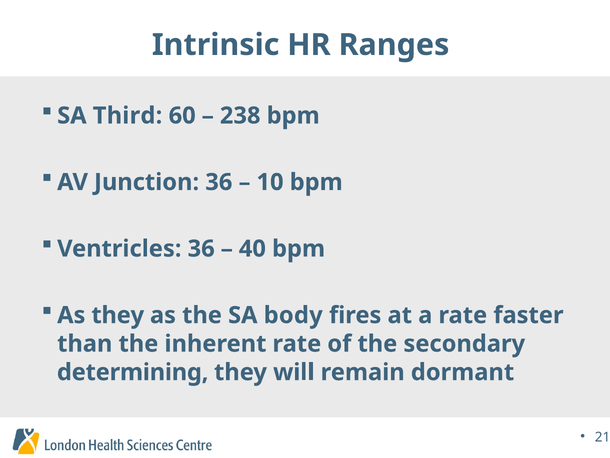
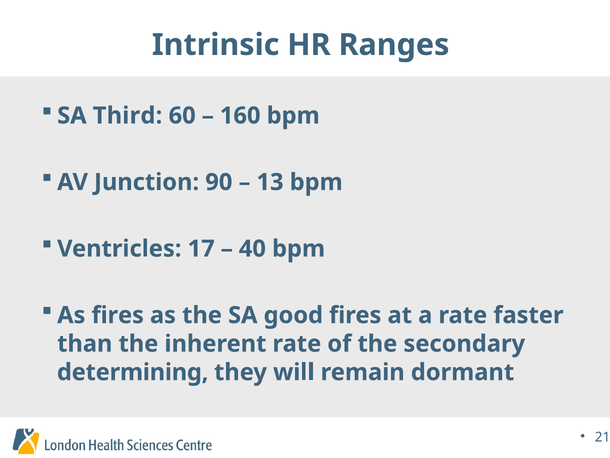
238: 238 -> 160
Junction 36: 36 -> 90
10: 10 -> 13
Ventricles 36: 36 -> 17
As they: they -> fires
body: body -> good
